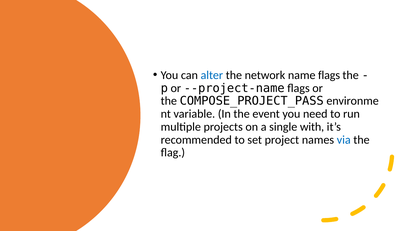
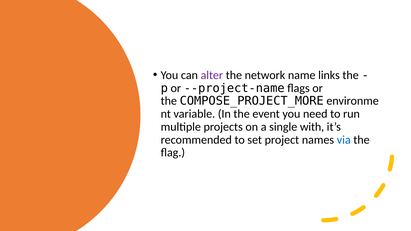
alter colour: blue -> purple
name flags: flags -> links
COMPOSE_PROJECT_PASS: COMPOSE_PROJECT_PASS -> COMPOSE_PROJECT_MORE
